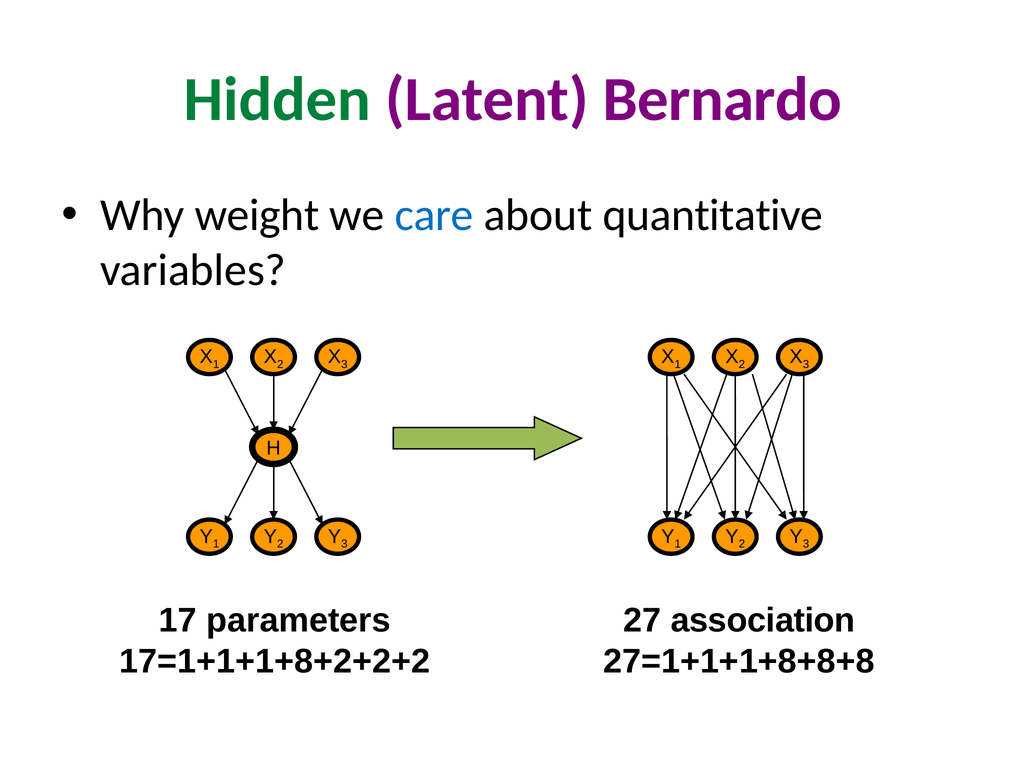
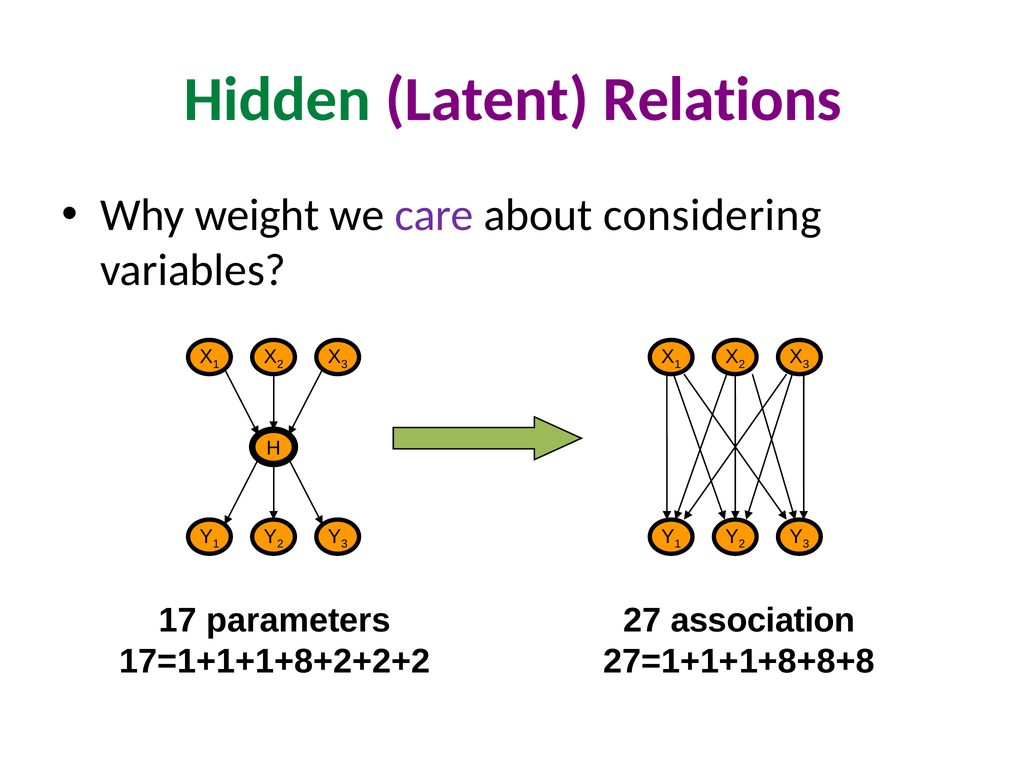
Bernardo: Bernardo -> Relations
care colour: blue -> purple
quantitative: quantitative -> considering
